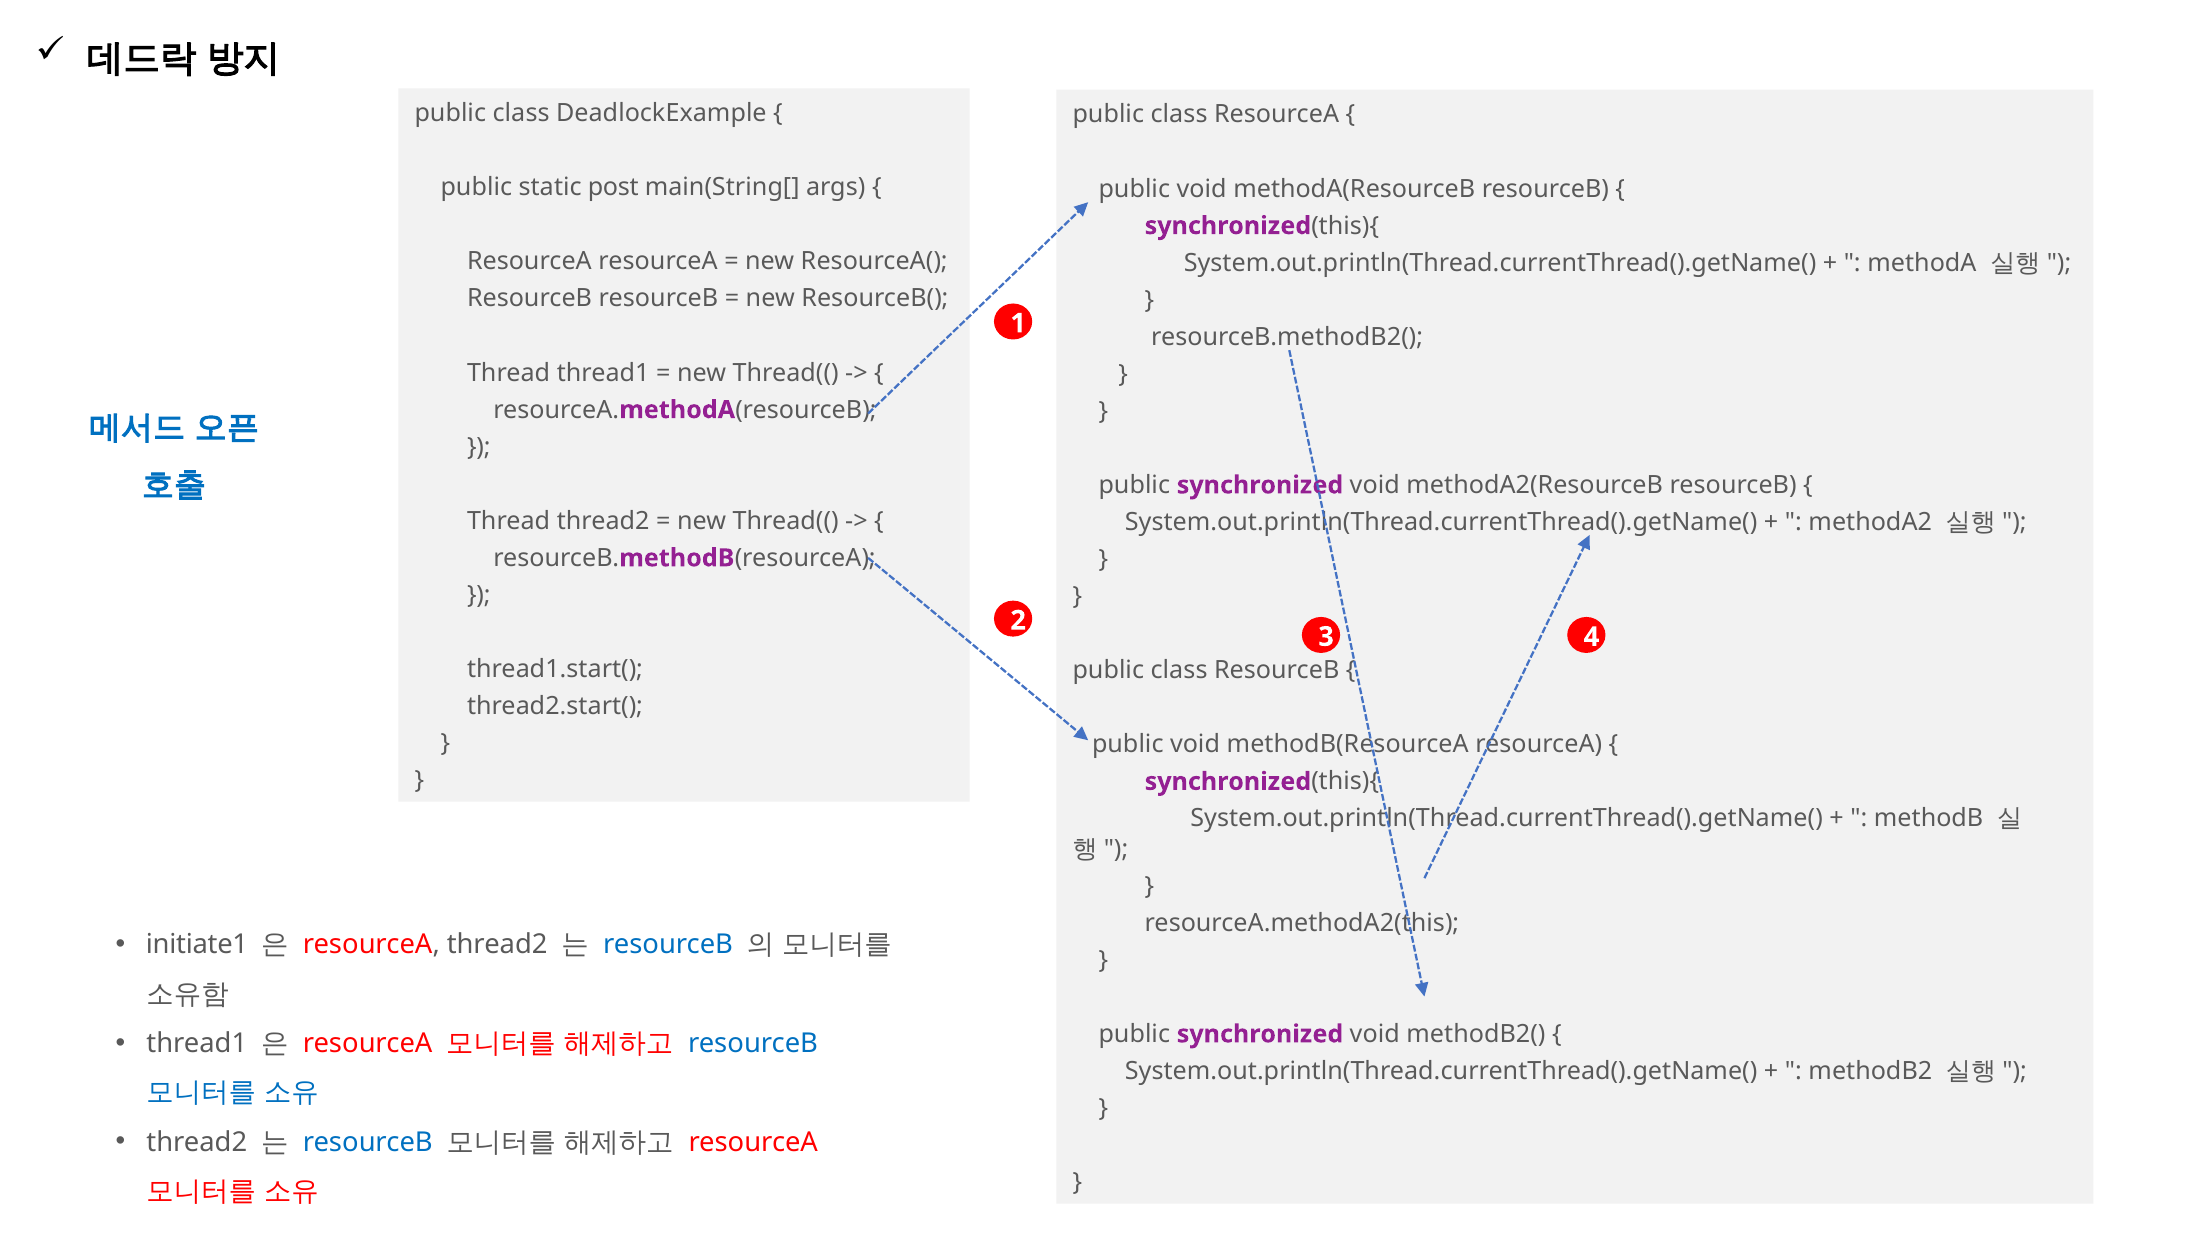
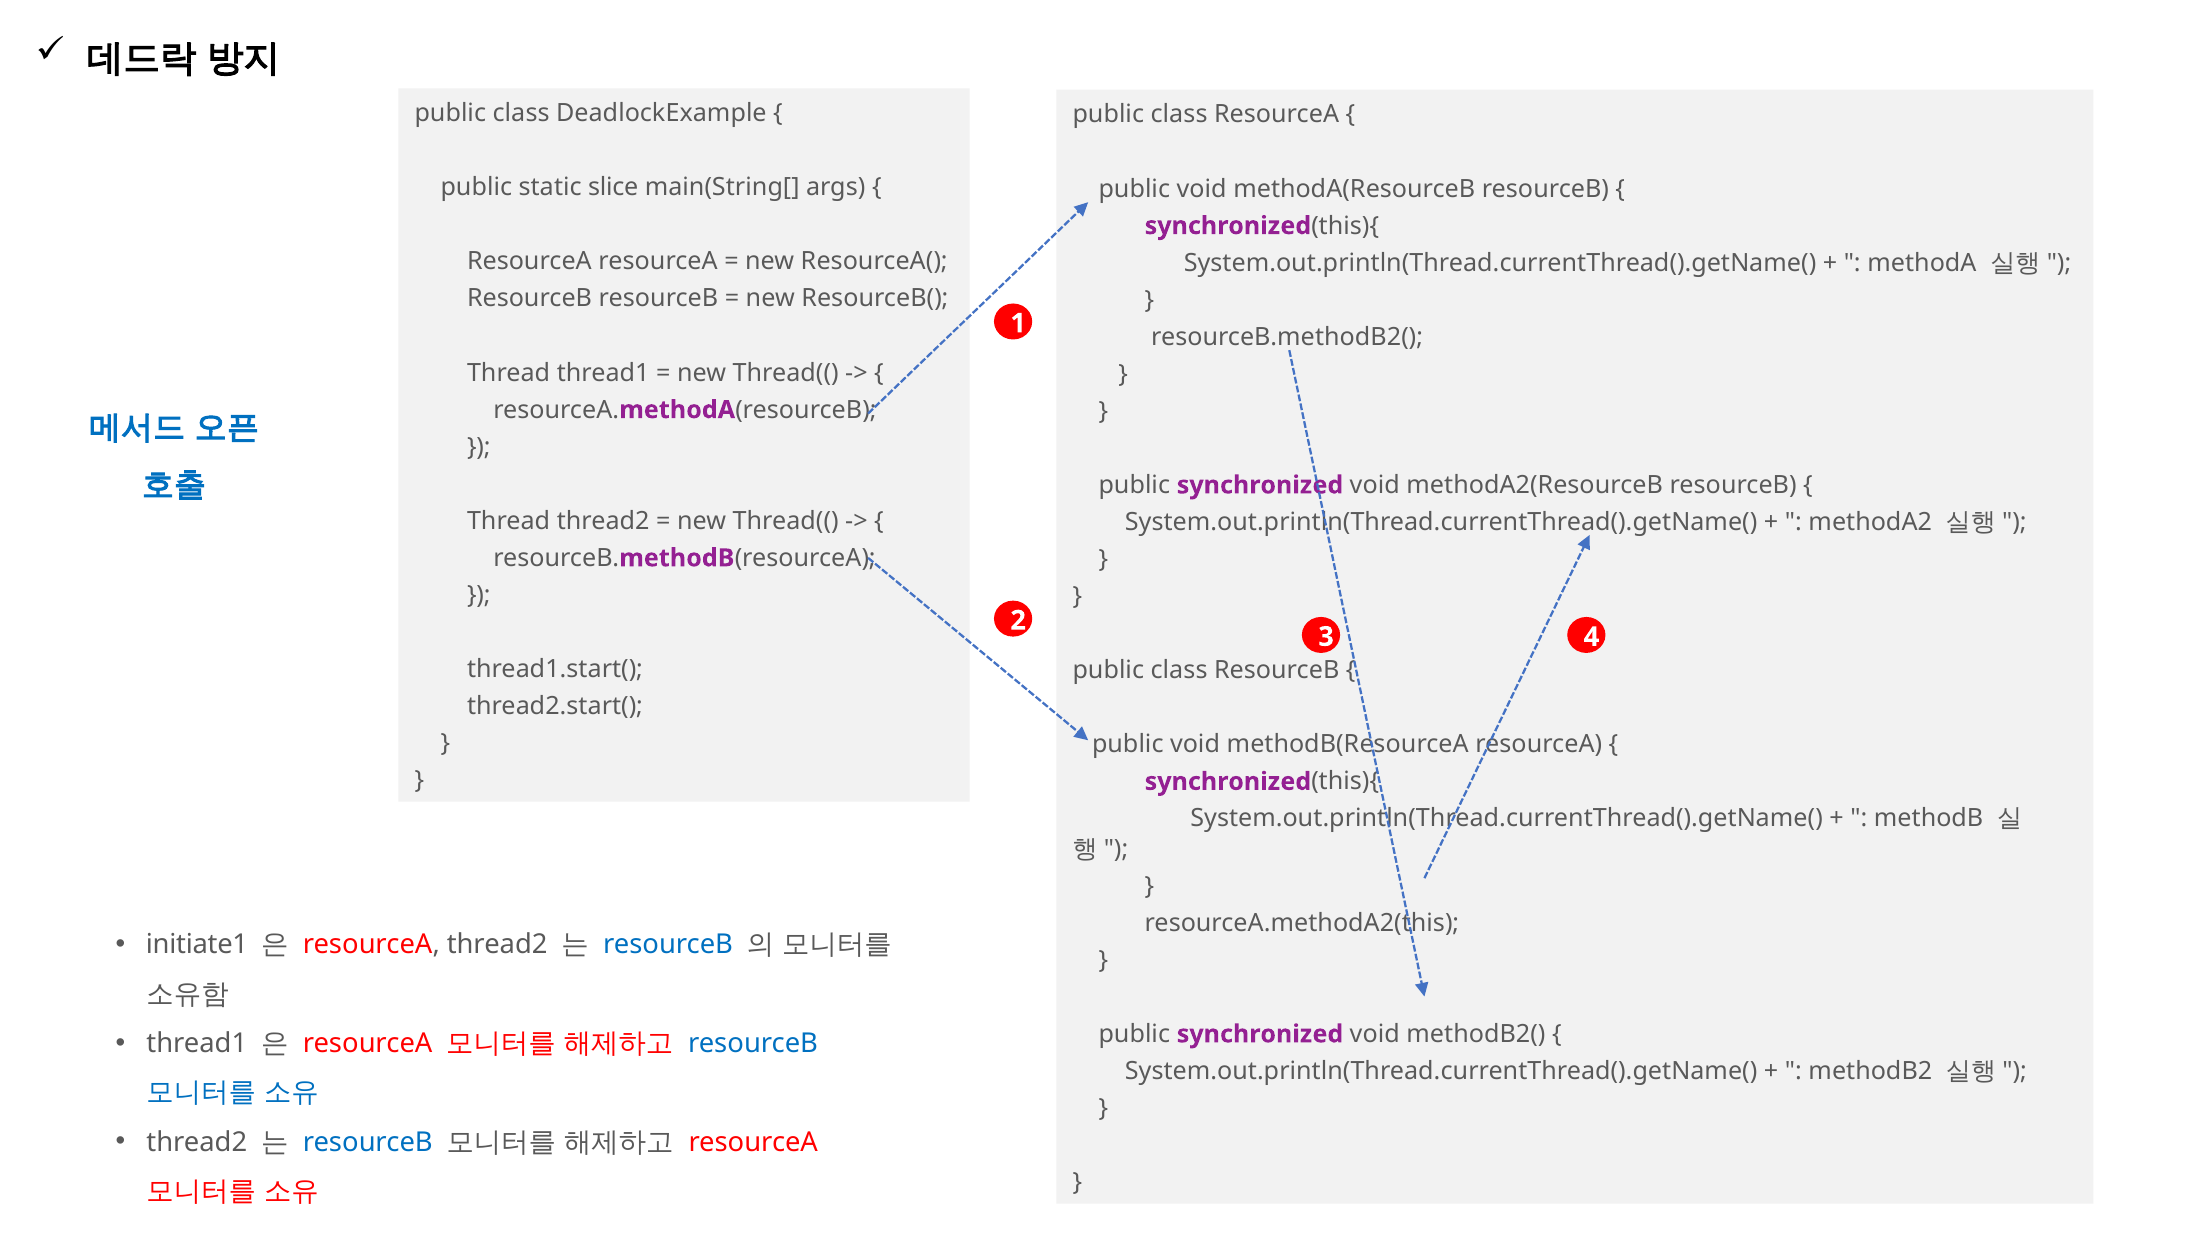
post: post -> slice
